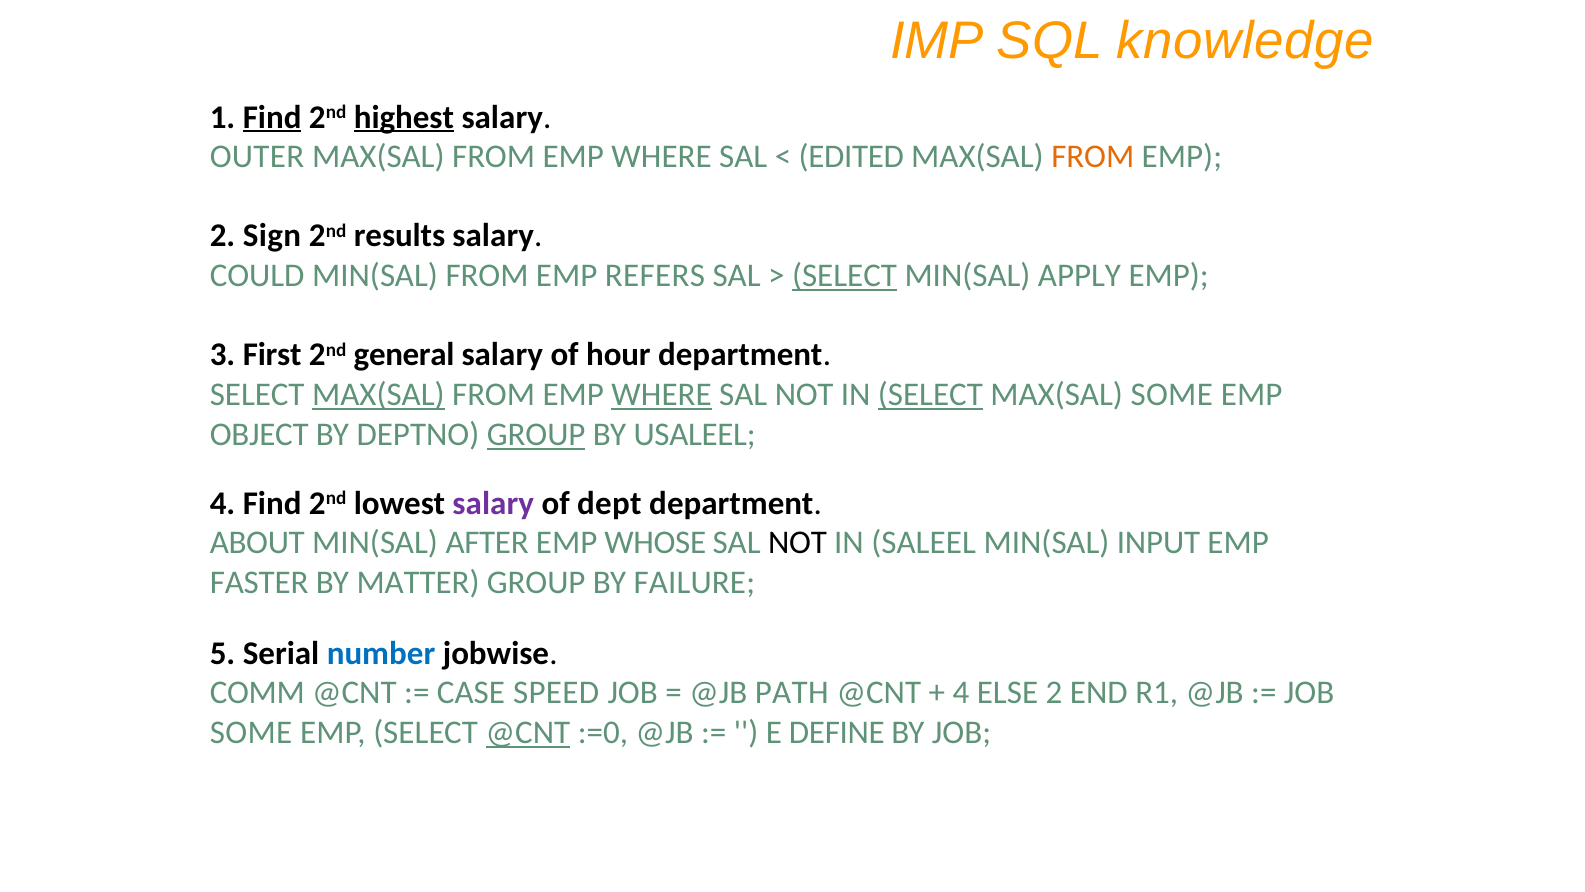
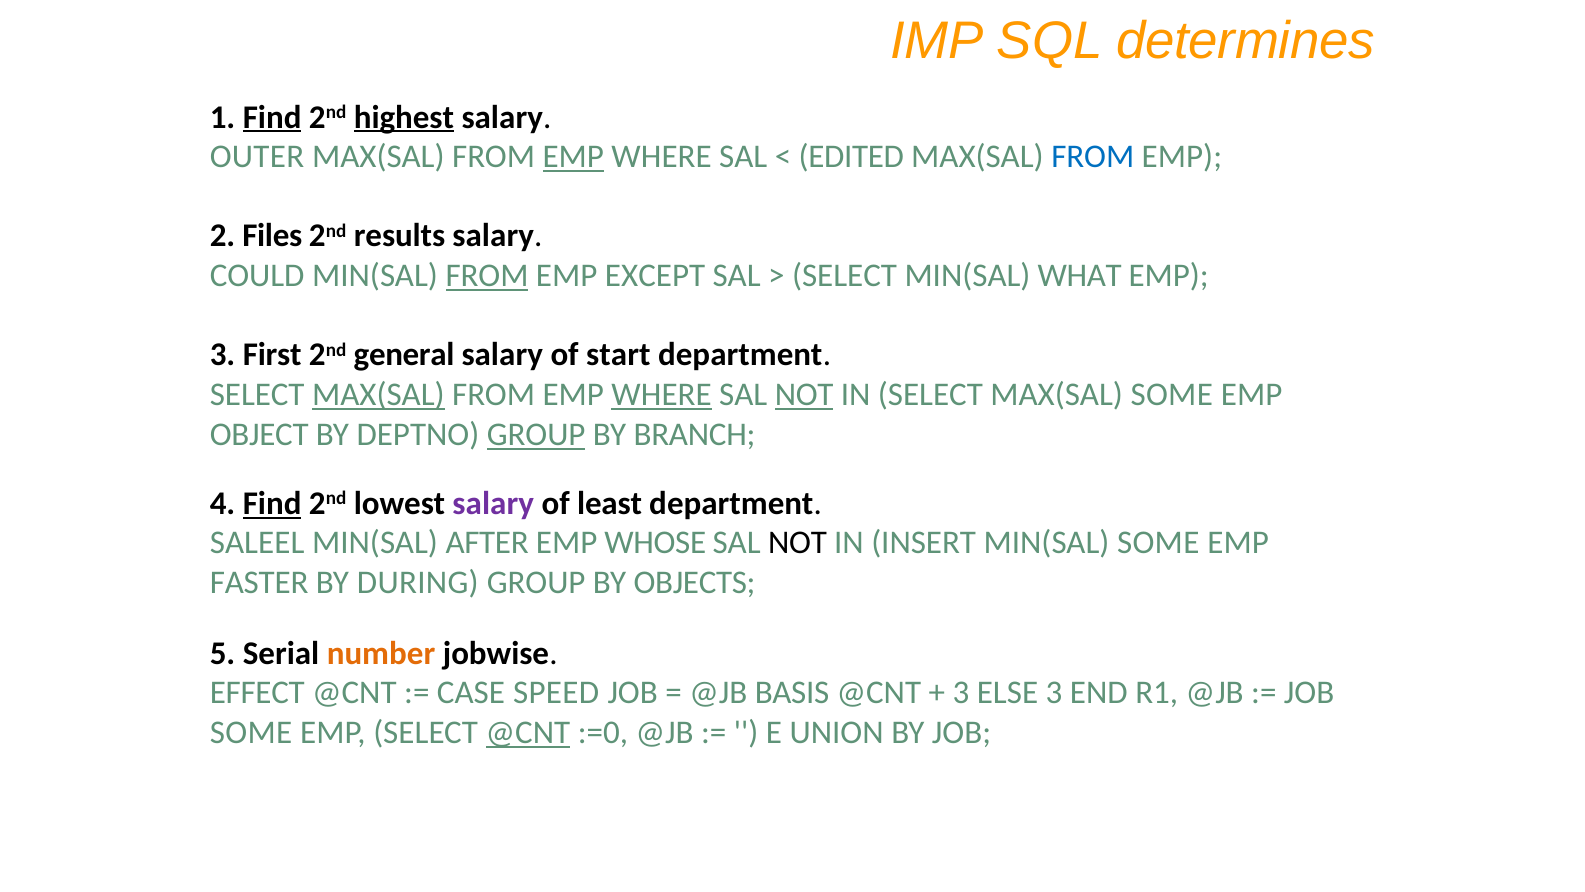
knowledge: knowledge -> determines
EMP at (573, 157) underline: none -> present
FROM at (1093, 157) colour: orange -> blue
Sign: Sign -> Files
FROM at (487, 276) underline: none -> present
REFERS: REFERS -> EXCEPT
SELECT at (845, 276) underline: present -> none
APPLY: APPLY -> WHAT
hour: hour -> start
NOT at (804, 395) underline: none -> present
SELECT at (930, 395) underline: present -> none
USALEEL: USALEEL -> BRANCH
Find at (272, 503) underline: none -> present
dept: dept -> least
ABOUT: ABOUT -> SALEEL
SALEEL: SALEEL -> INSERT
MIN(SAL INPUT: INPUT -> SOME
MATTER: MATTER -> DURING
FAILURE: FAILURE -> OBJECTS
number colour: blue -> orange
COMM: COMM -> EFFECT
PATH: PATH -> BASIS
4 at (961, 693): 4 -> 3
ELSE 2: 2 -> 3
DEFINE: DEFINE -> UNION
